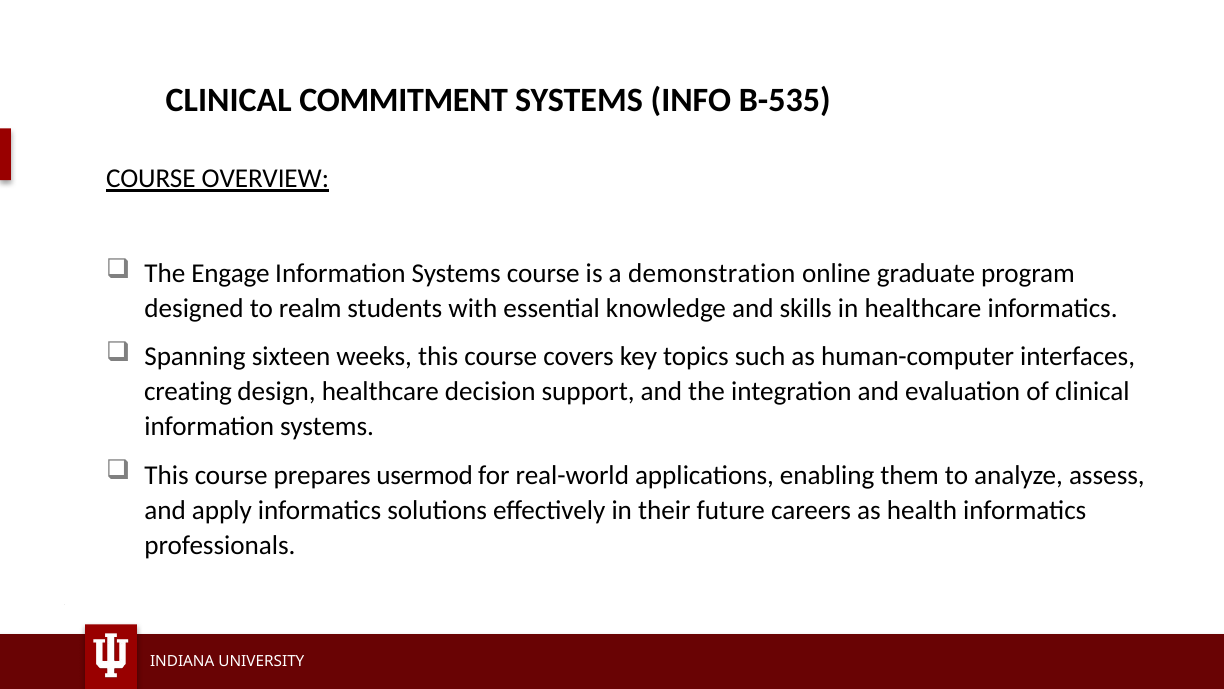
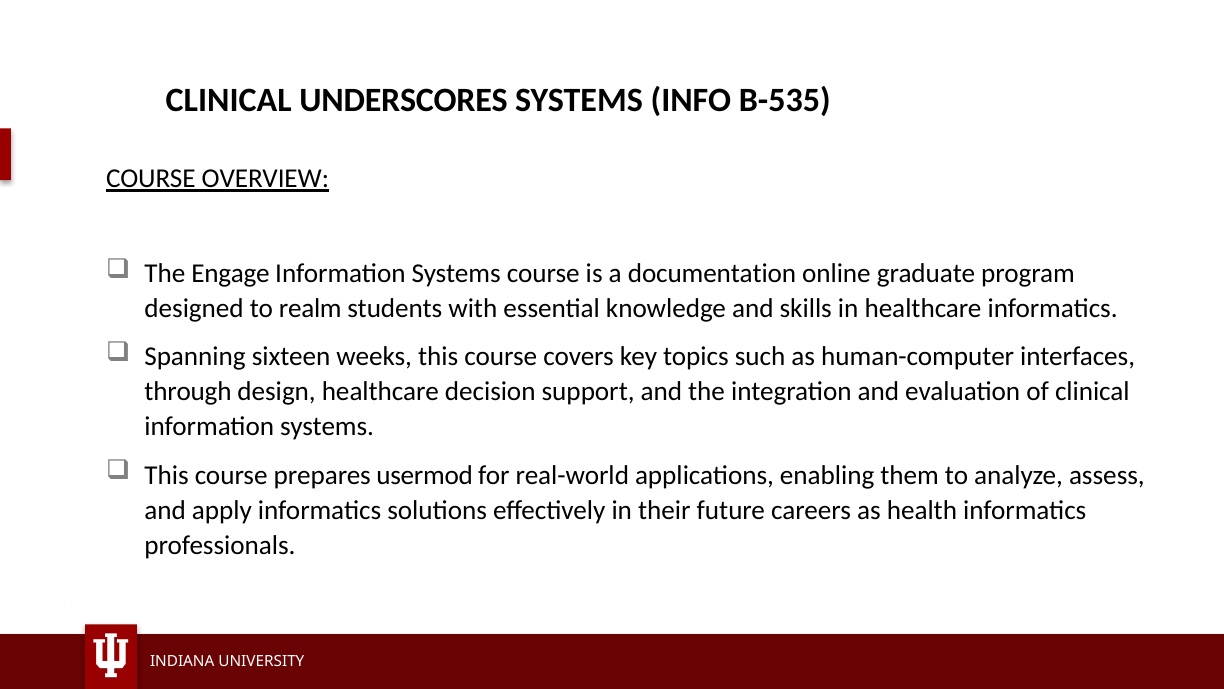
COMMITMENT: COMMITMENT -> UNDERSCORES
demonstration: demonstration -> documentation
creating: creating -> through
